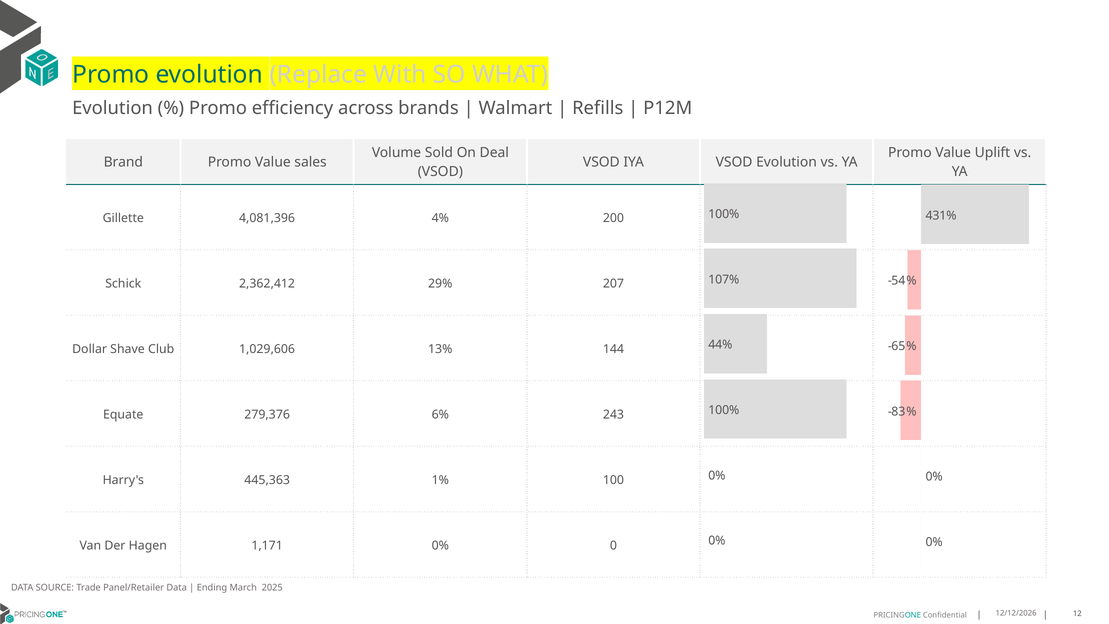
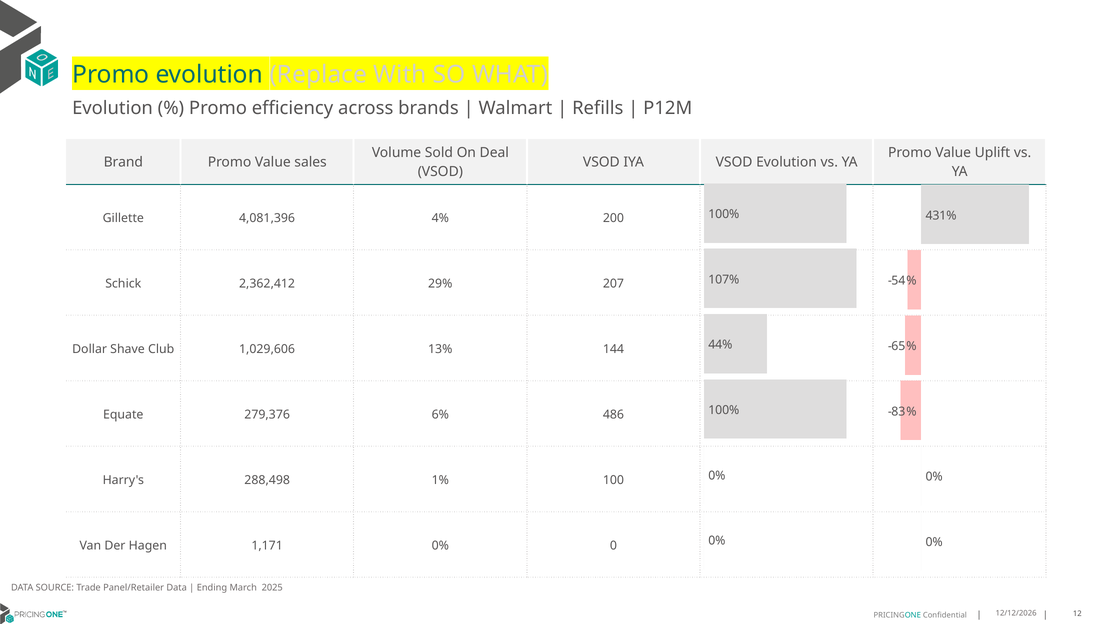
243: 243 -> 486
445,363: 445,363 -> 288,498
